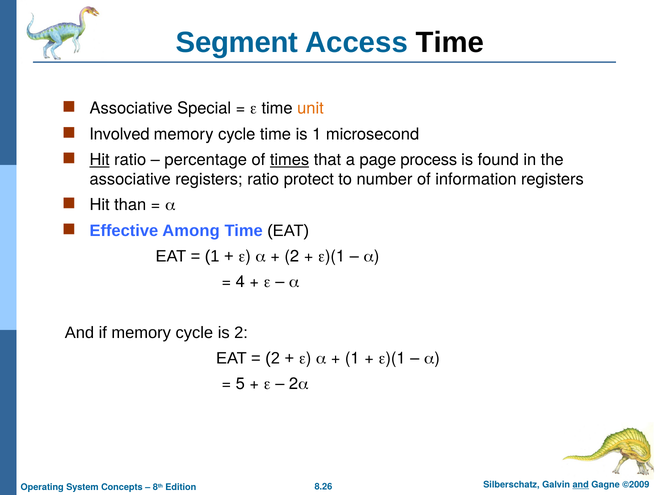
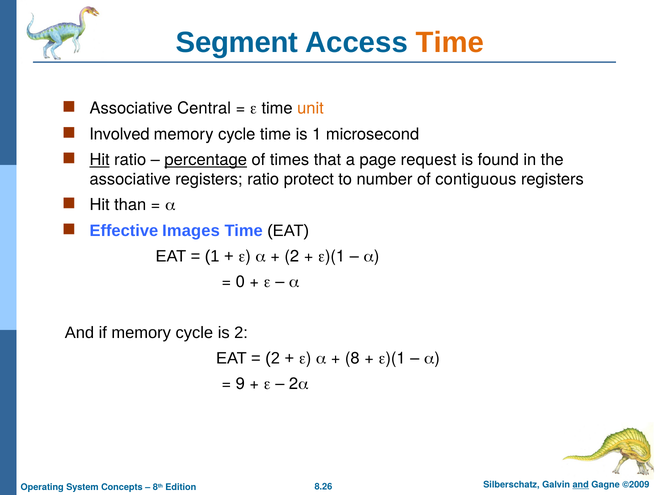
Time at (450, 43) colour: black -> orange
Special: Special -> Central
percentage underline: none -> present
times underline: present -> none
process: process -> request
information: information -> contiguous
Among: Among -> Images
4: 4 -> 0
1 at (352, 358): 1 -> 8
5: 5 -> 9
